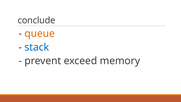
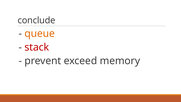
stack colour: blue -> red
